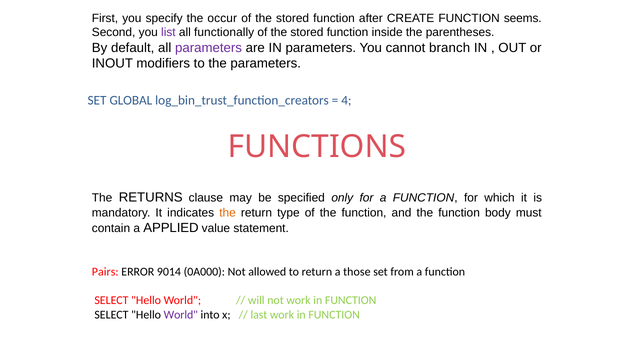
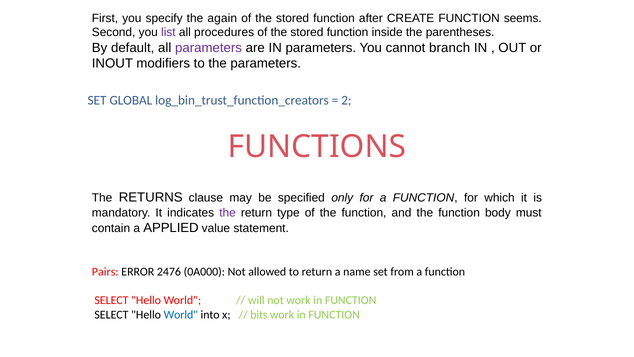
occur: occur -> again
functionally: functionally -> procedures
4: 4 -> 2
the at (228, 212) colour: orange -> purple
9014: 9014 -> 2476
those: those -> name
World at (181, 314) colour: purple -> blue
last: last -> bits
